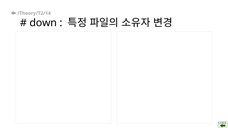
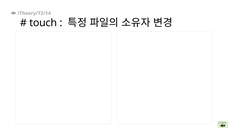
down: down -> touch
